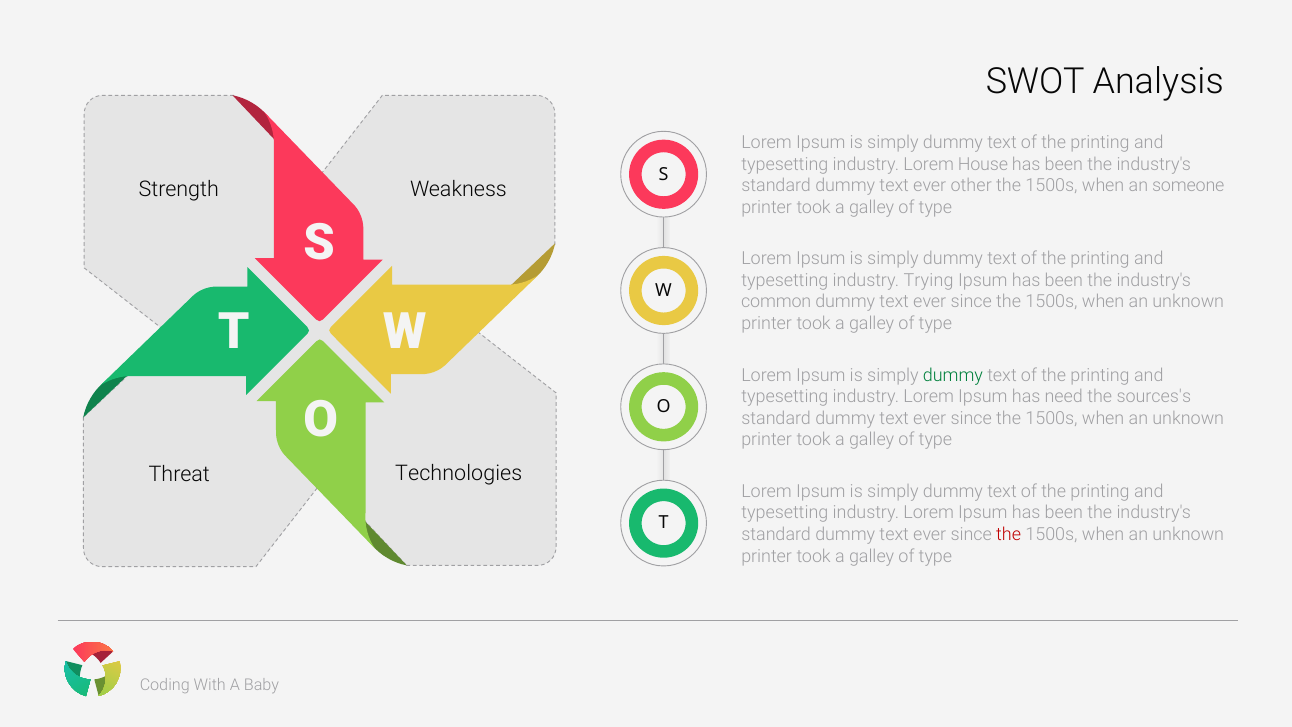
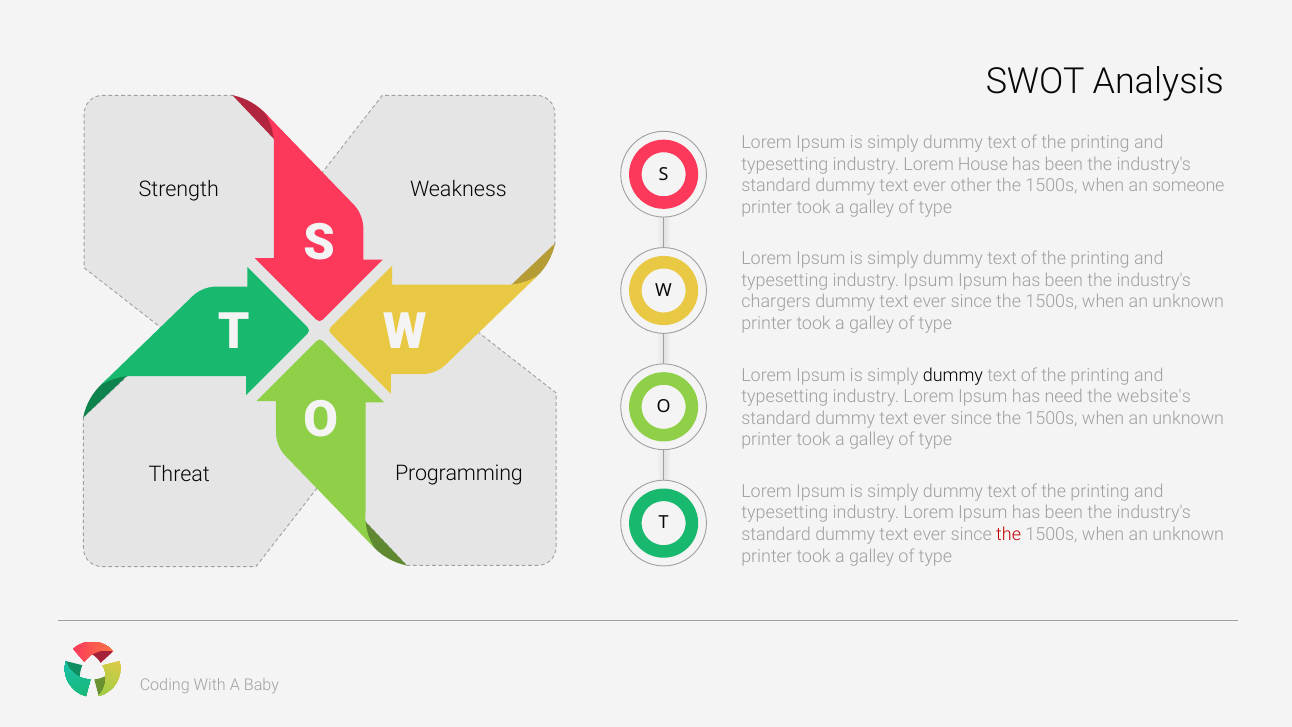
industry Trying: Trying -> Ipsum
common: common -> chargers
dummy at (953, 375) colour: green -> black
sources's: sources's -> website's
Technologies: Technologies -> Programming
